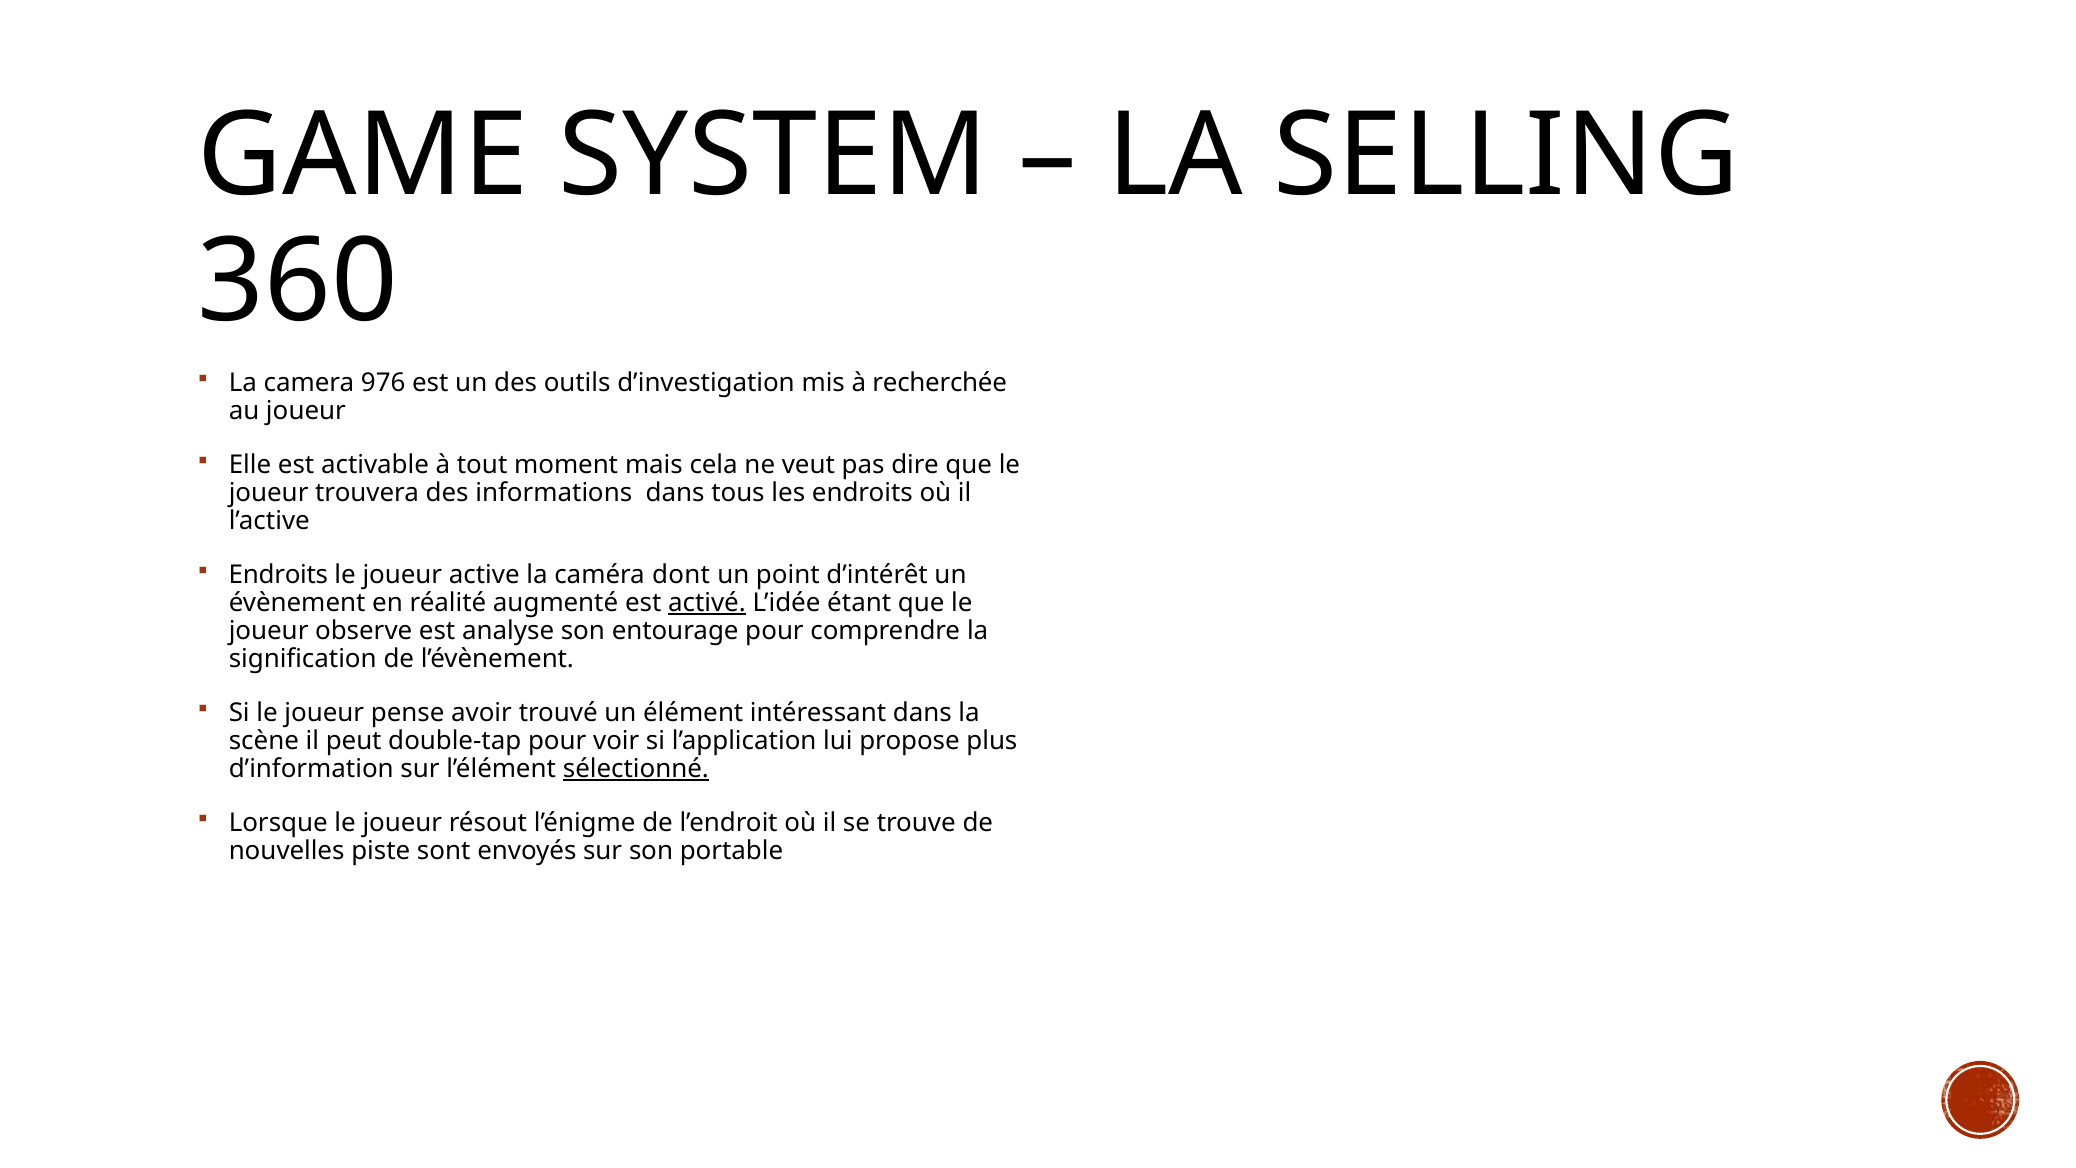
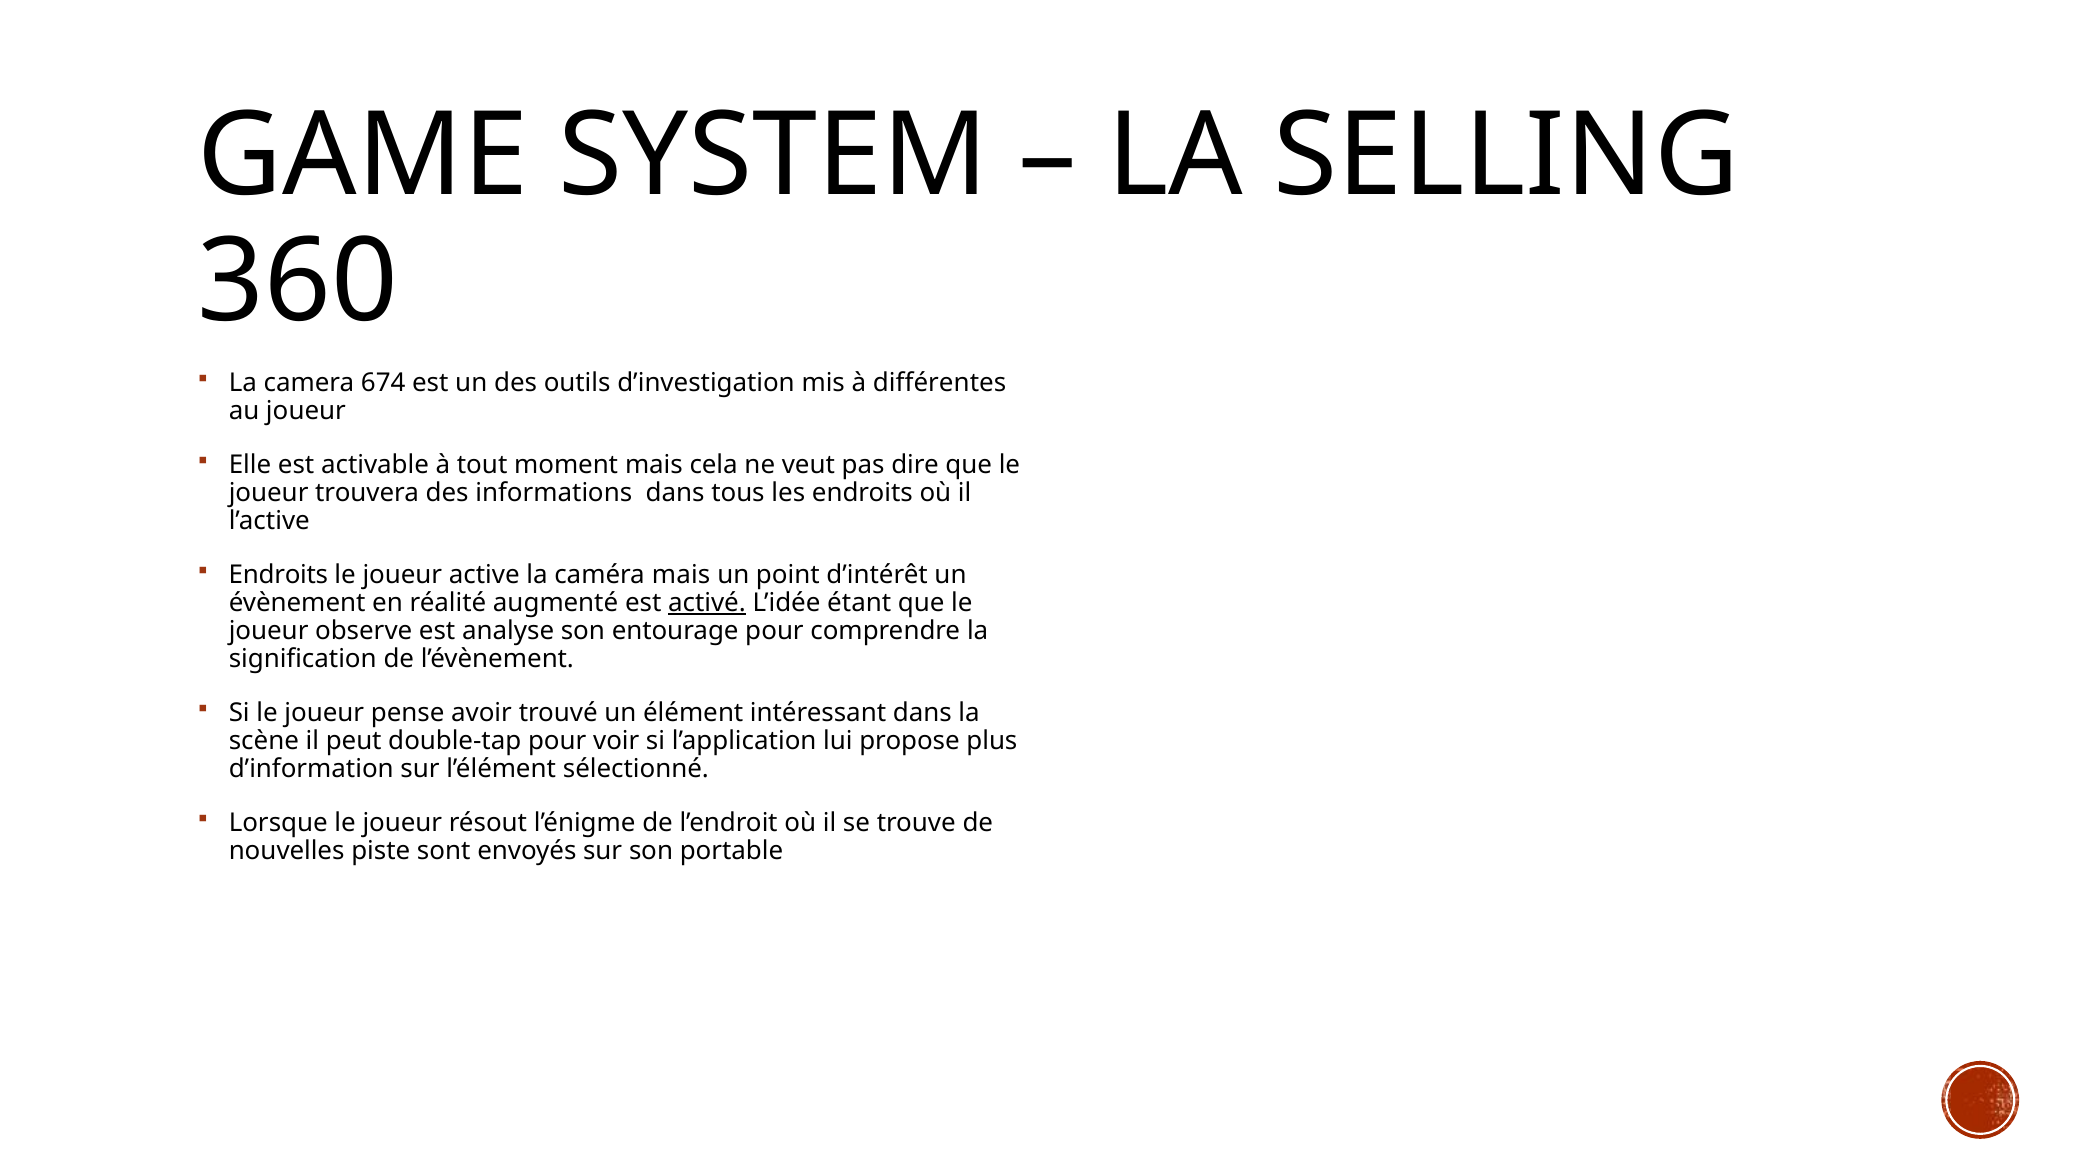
976: 976 -> 674
recherchée: recherchée -> différentes
caméra dont: dont -> mais
sélectionné underline: present -> none
